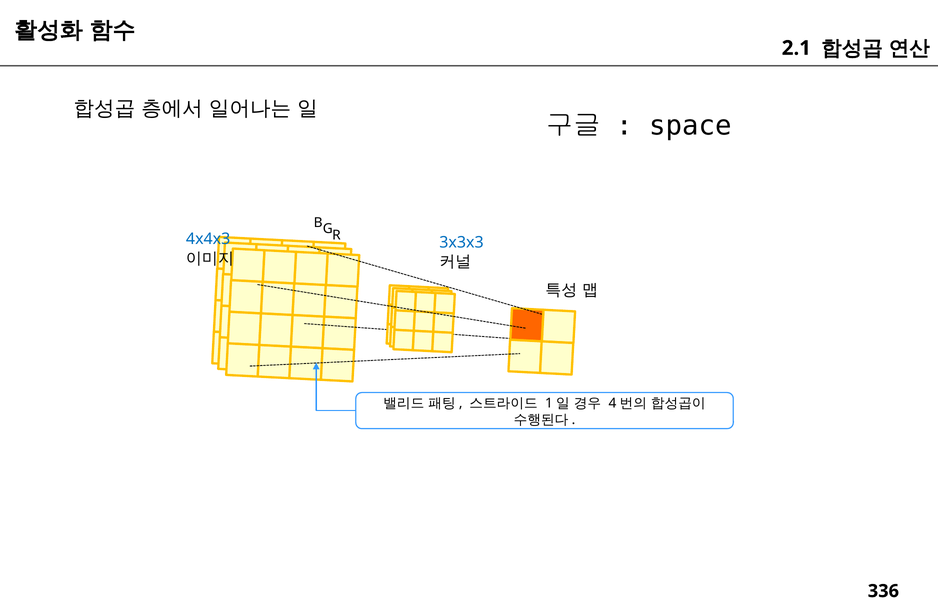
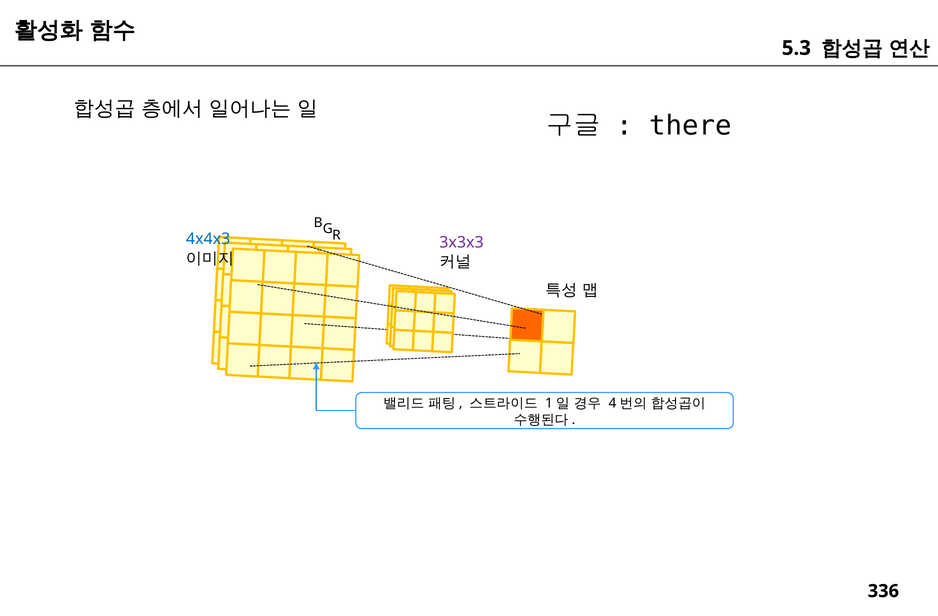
2.1: 2.1 -> 5.3
space: space -> there
3x3x3 colour: blue -> purple
